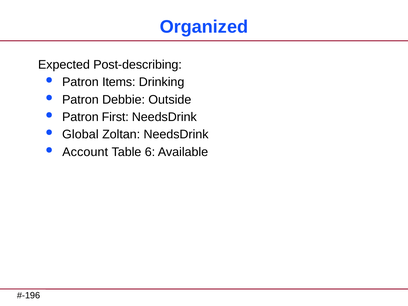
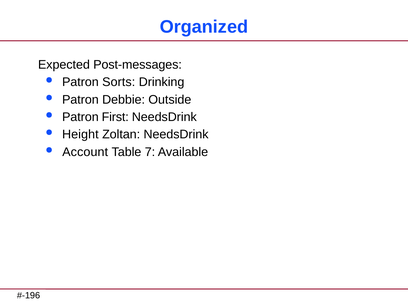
Post-describing: Post-describing -> Post-messages
Items: Items -> Sorts
Global: Global -> Height
6: 6 -> 7
